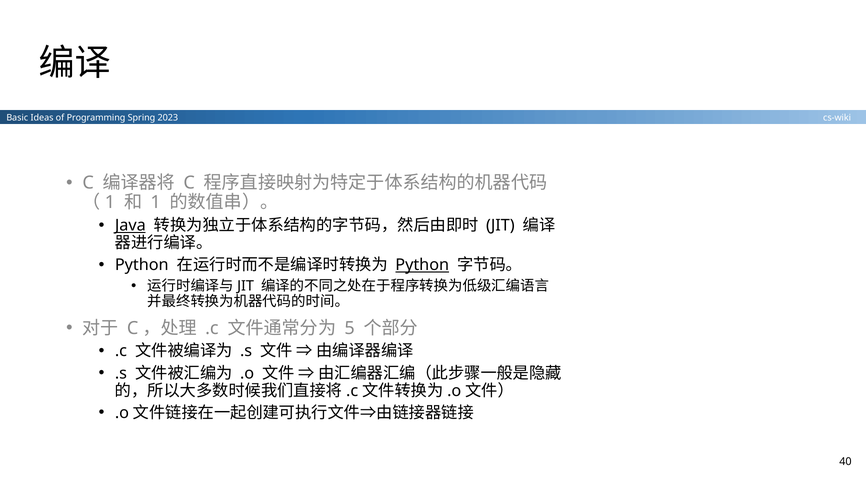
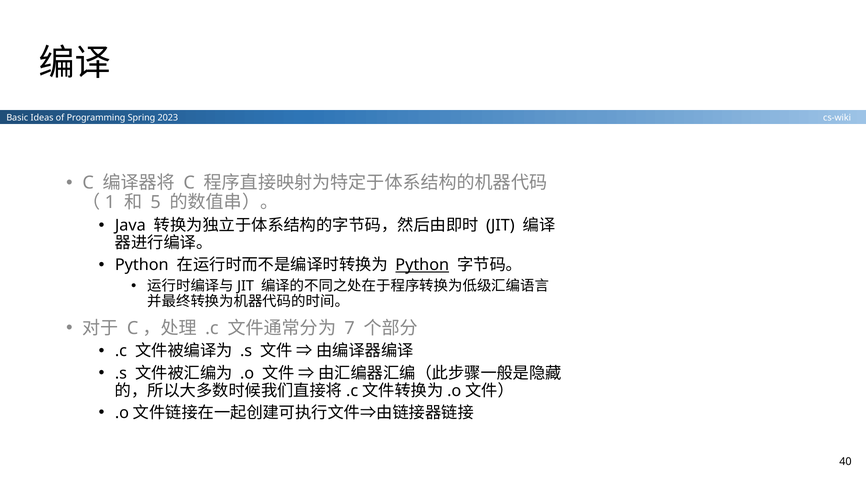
1 at (156, 202): 1 -> 5
Java underline: present -> none
5: 5 -> 7
